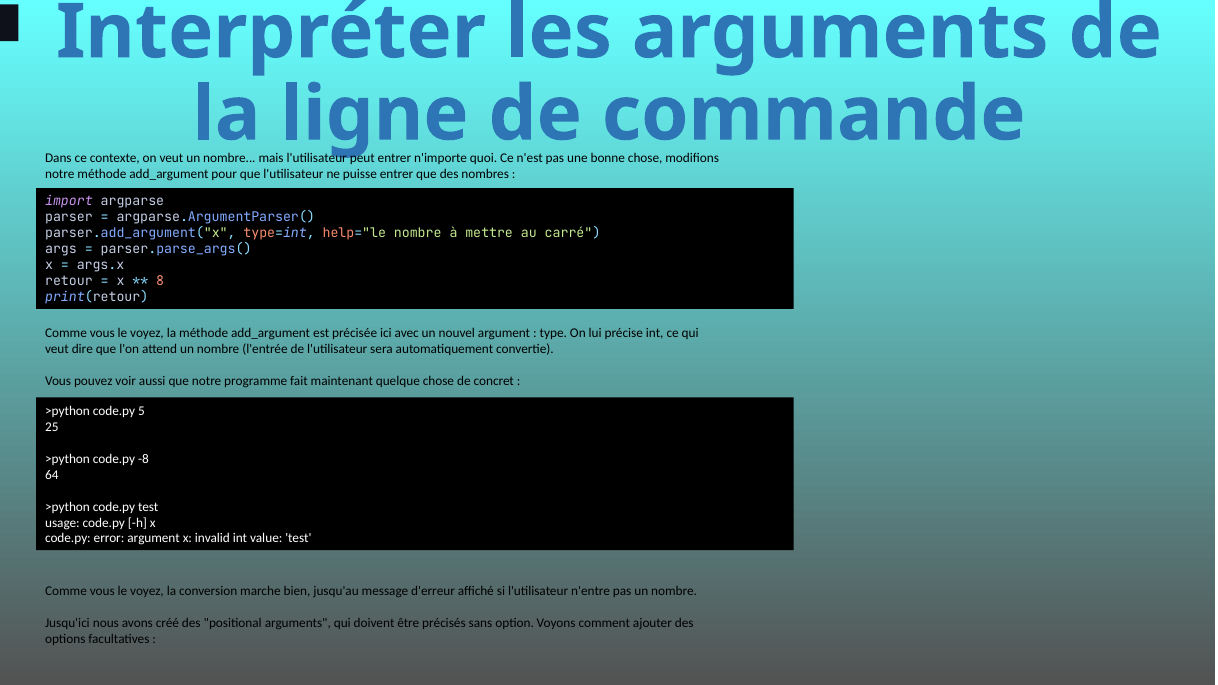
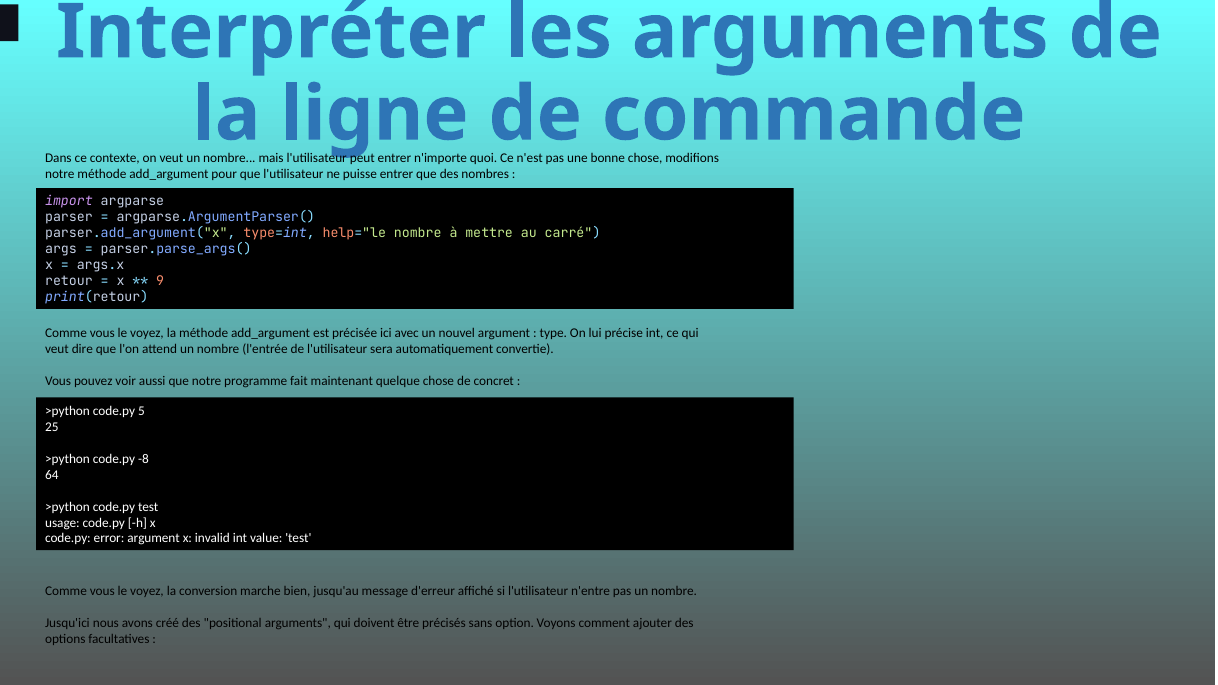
8: 8 -> 9
